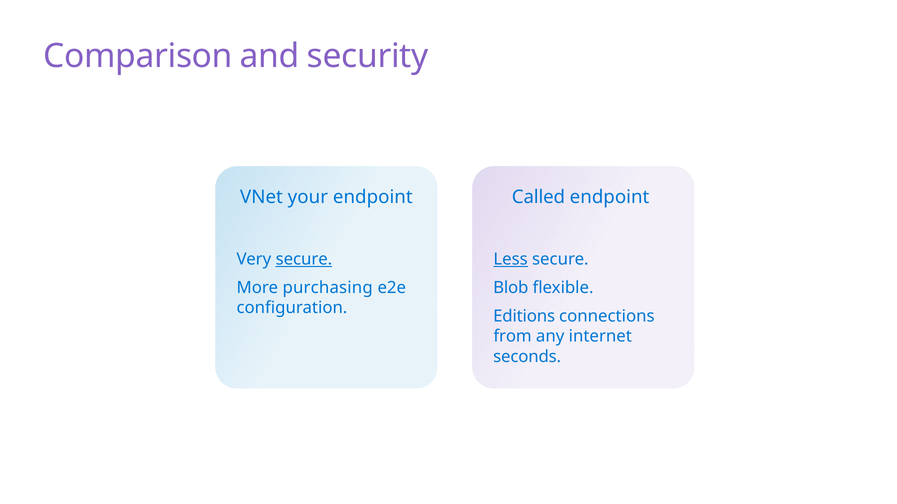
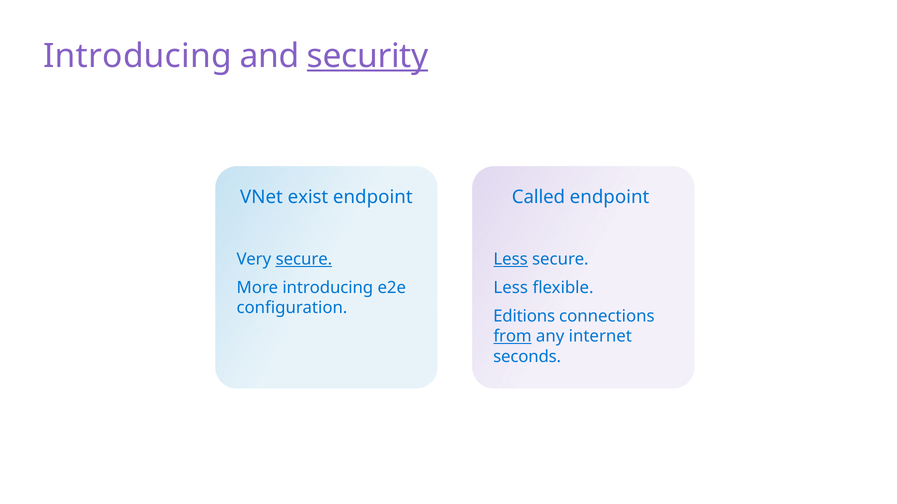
Comparison at (138, 56): Comparison -> Introducing
security underline: none -> present
your: your -> exist
More purchasing: purchasing -> introducing
Blob at (511, 288): Blob -> Less
from underline: none -> present
